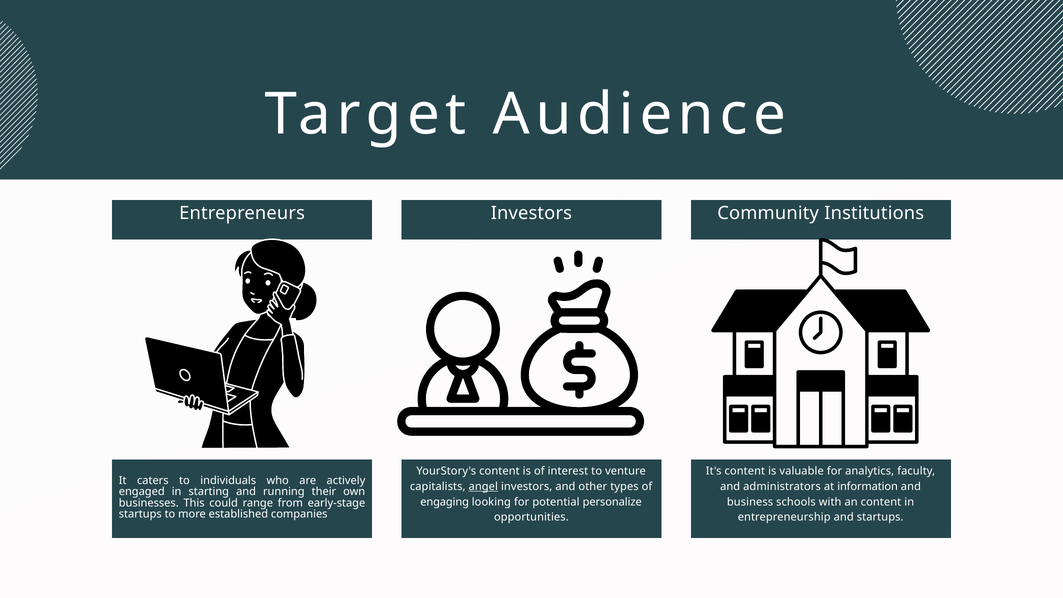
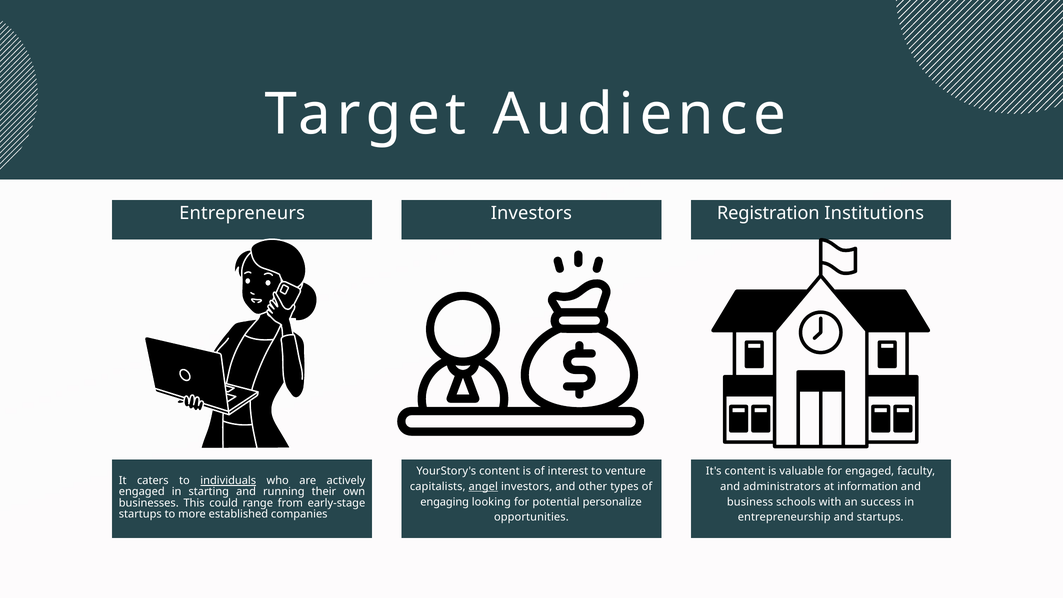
Community: Community -> Registration
for analytics: analytics -> engaged
individuals underline: none -> present
an content: content -> success
